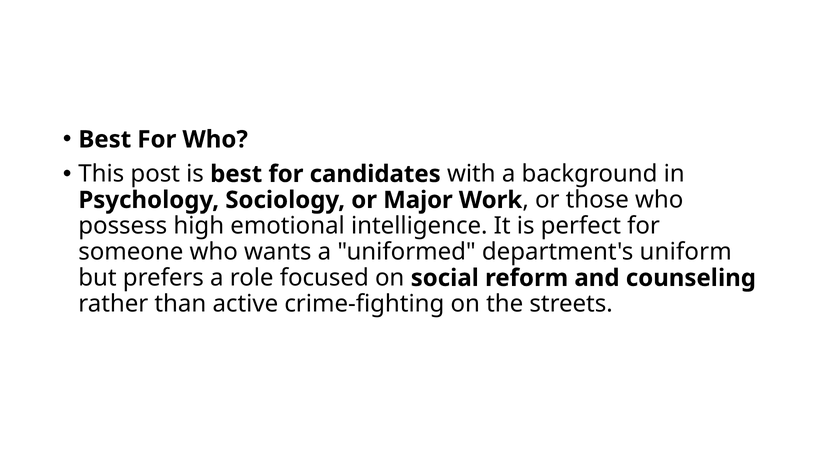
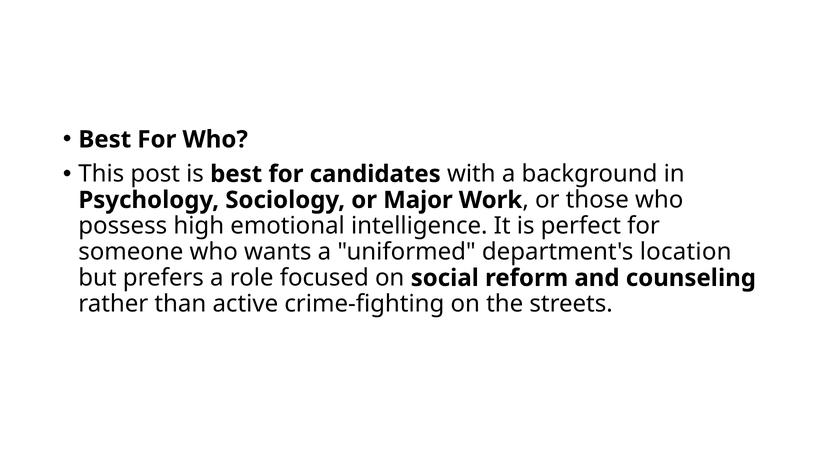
uniform: uniform -> location
